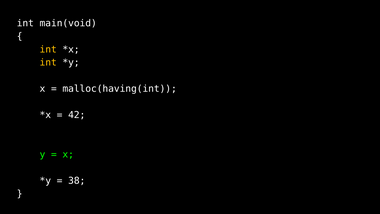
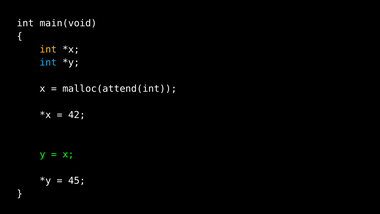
int at (48, 63) colour: yellow -> light blue
malloc(having(int: malloc(having(int -> malloc(attend(int
38: 38 -> 45
